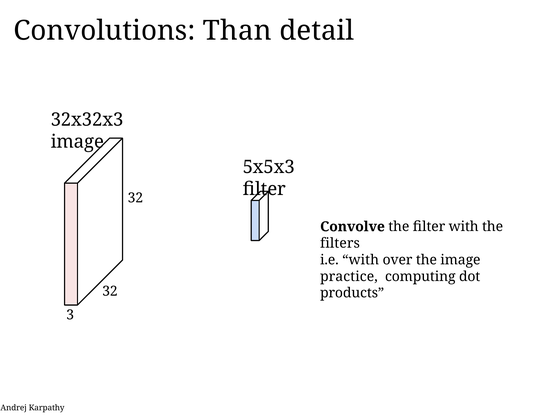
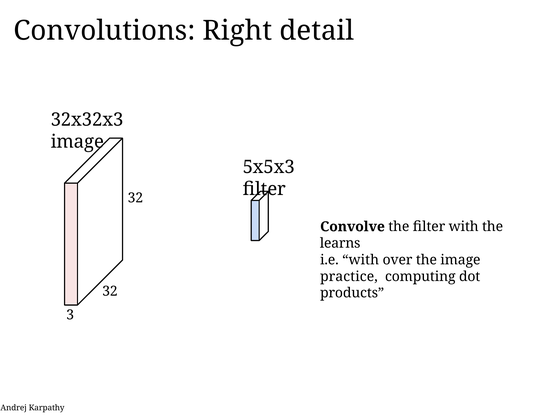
Than: Than -> Right
filters: filters -> learns
